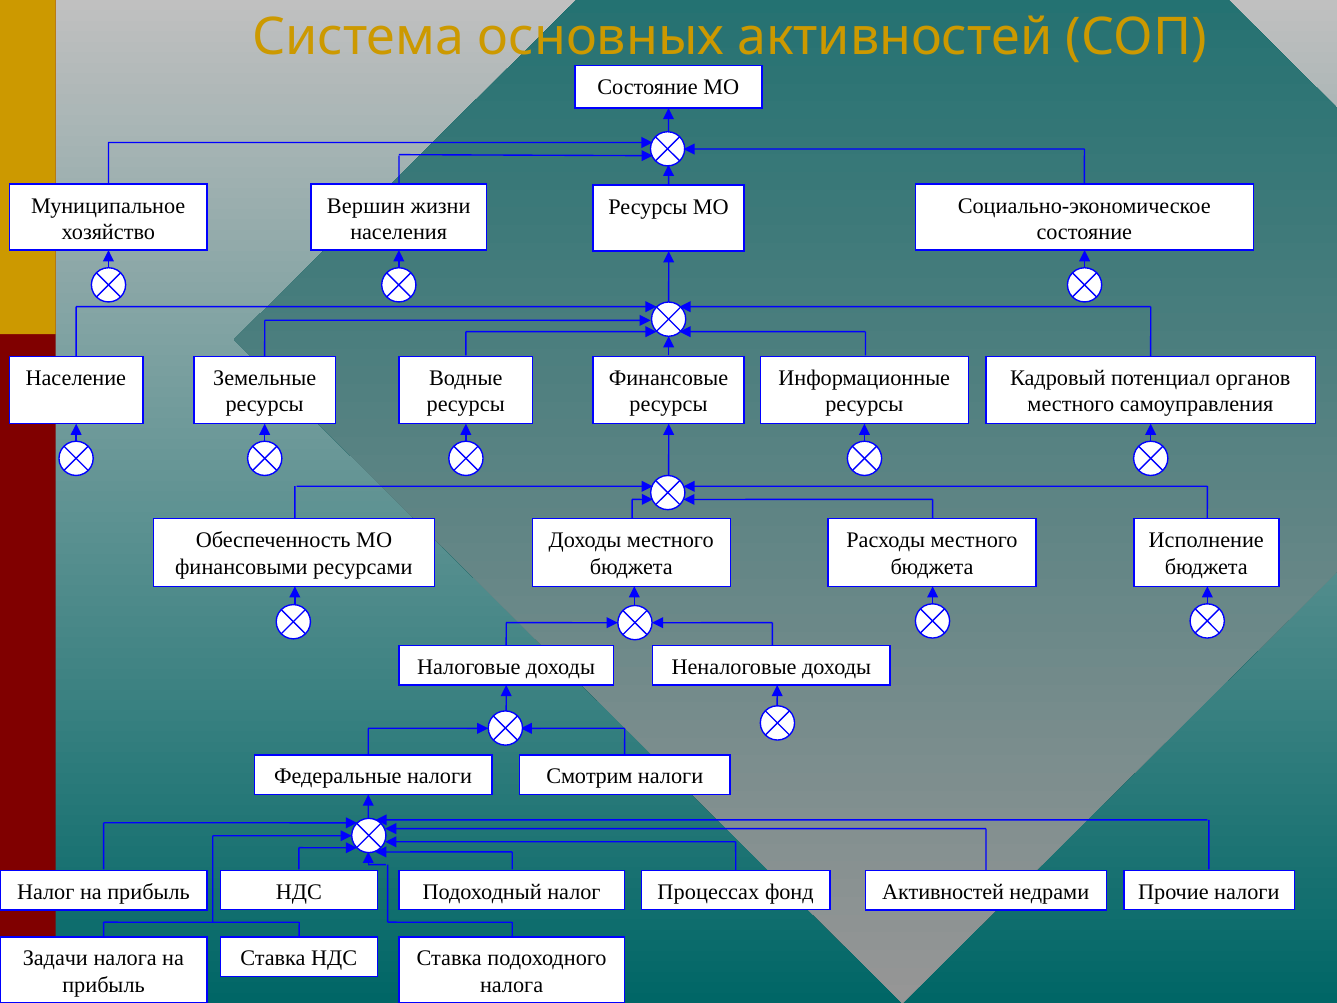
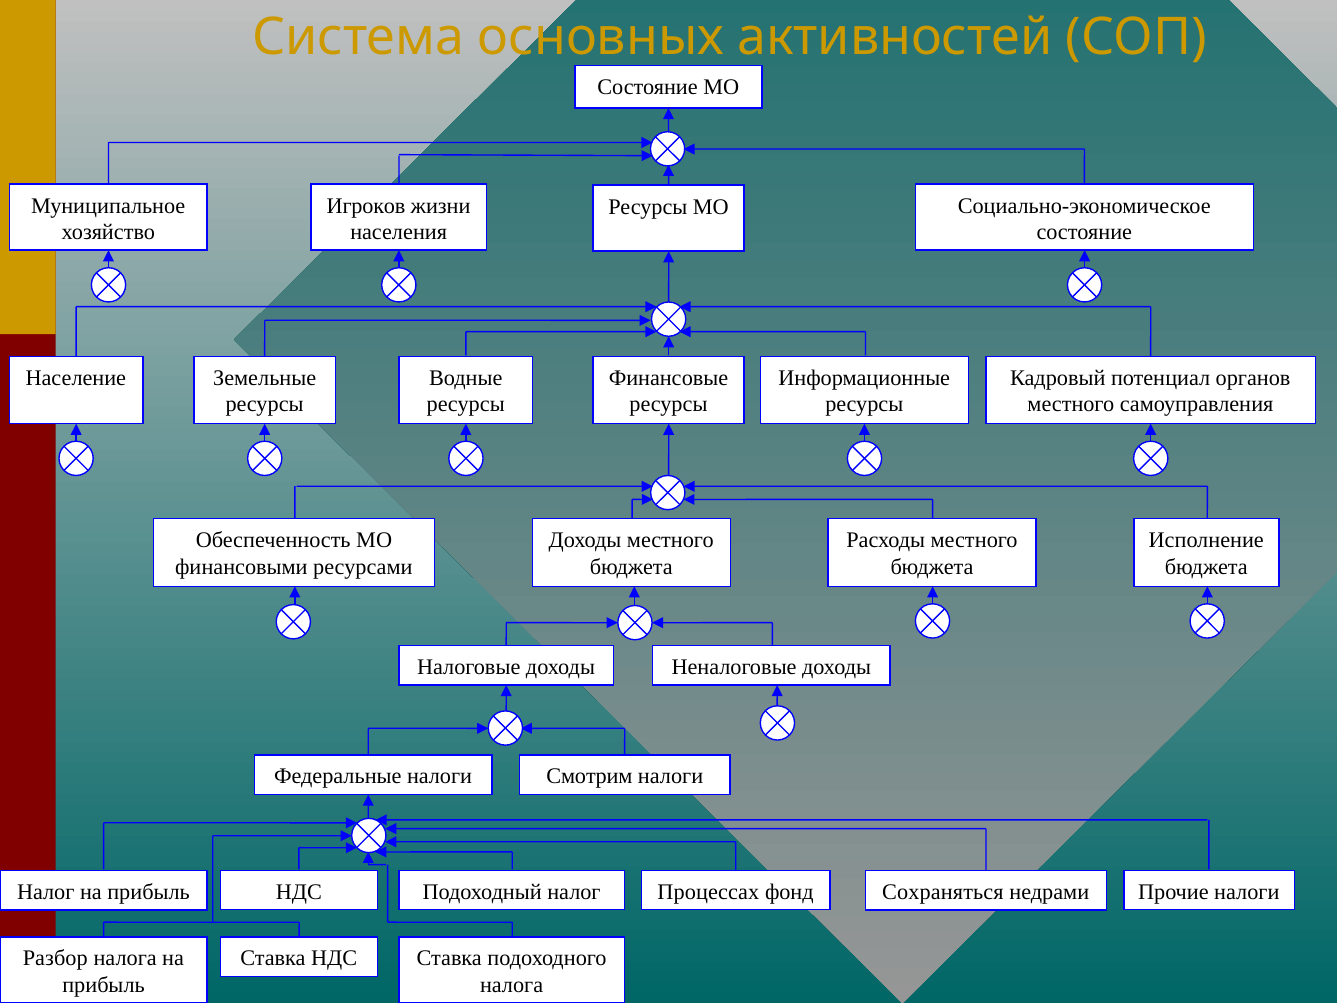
Вершин: Вершин -> Игроков
НДС Активностей: Активностей -> Сохраняться
Задачи: Задачи -> Разбор
